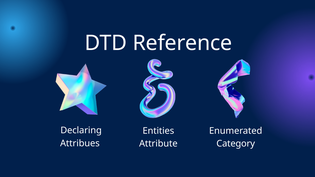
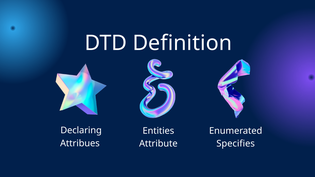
Reference: Reference -> Definition
Category: Category -> Specifies
